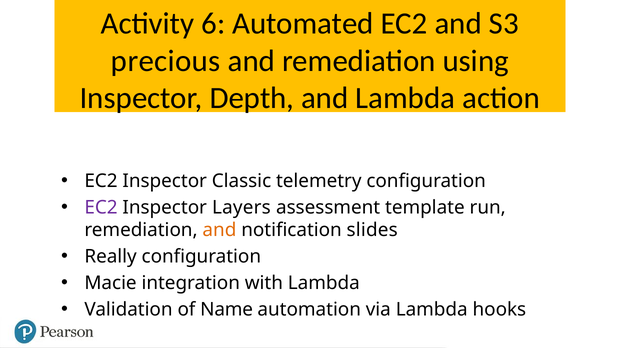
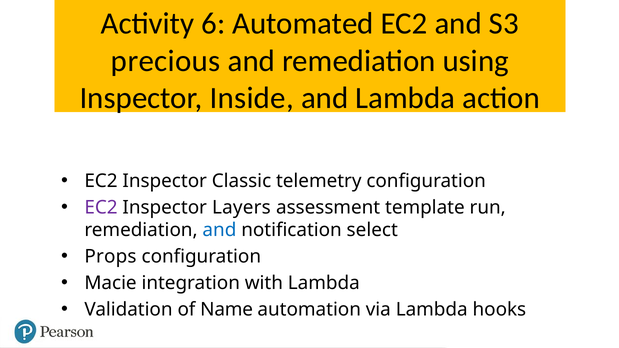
Depth: Depth -> Inside
and at (219, 230) colour: orange -> blue
slides: slides -> select
Really: Really -> Props
